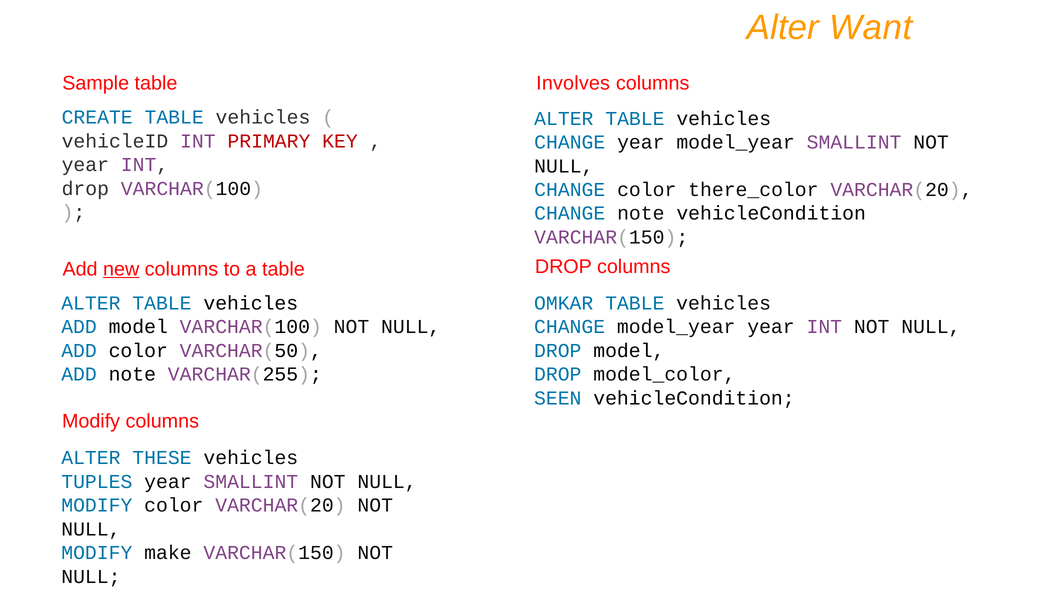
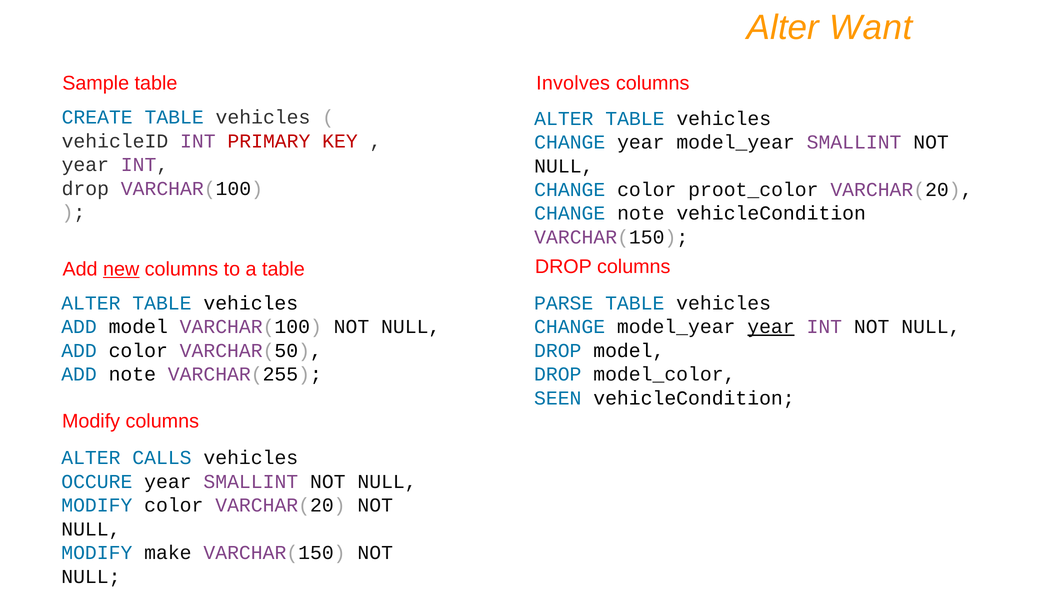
there_color: there_color -> proot_color
OMKAR: OMKAR -> PARSE
year at (771, 326) underline: none -> present
THESE: THESE -> CALLS
TUPLES: TUPLES -> OCCURE
